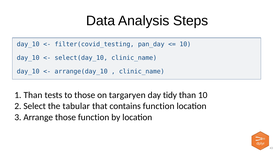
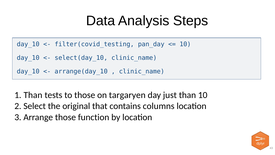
tidy: tidy -> just
tabular: tabular -> original
contains function: function -> columns
